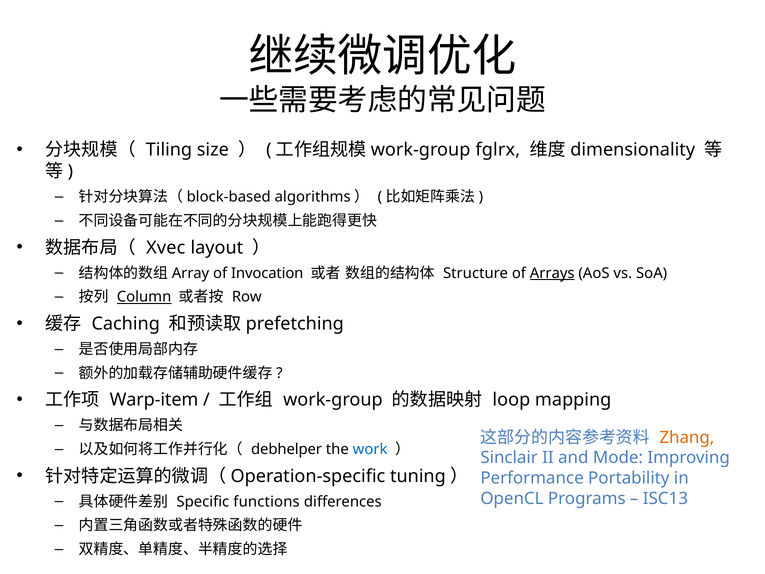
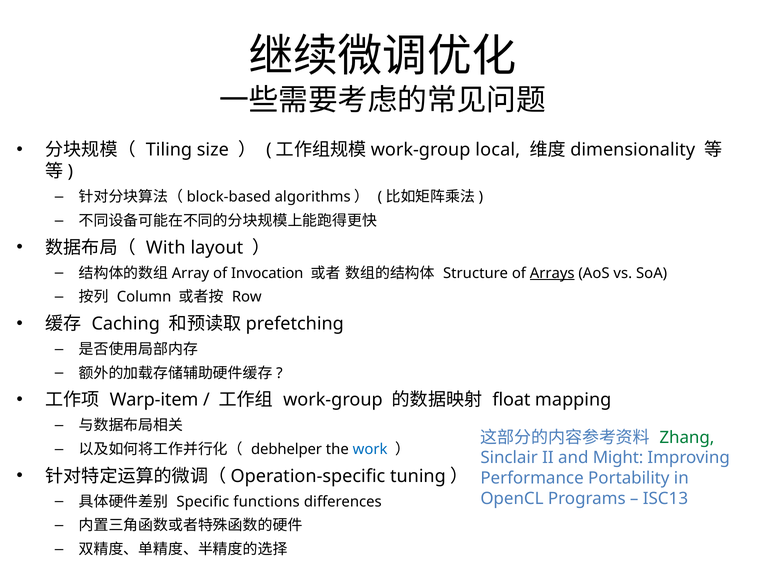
fglrx: fglrx -> local
Xvec: Xvec -> With
Column underline: present -> none
loop: loop -> float
Zhang colour: orange -> green
Mode: Mode -> Might
